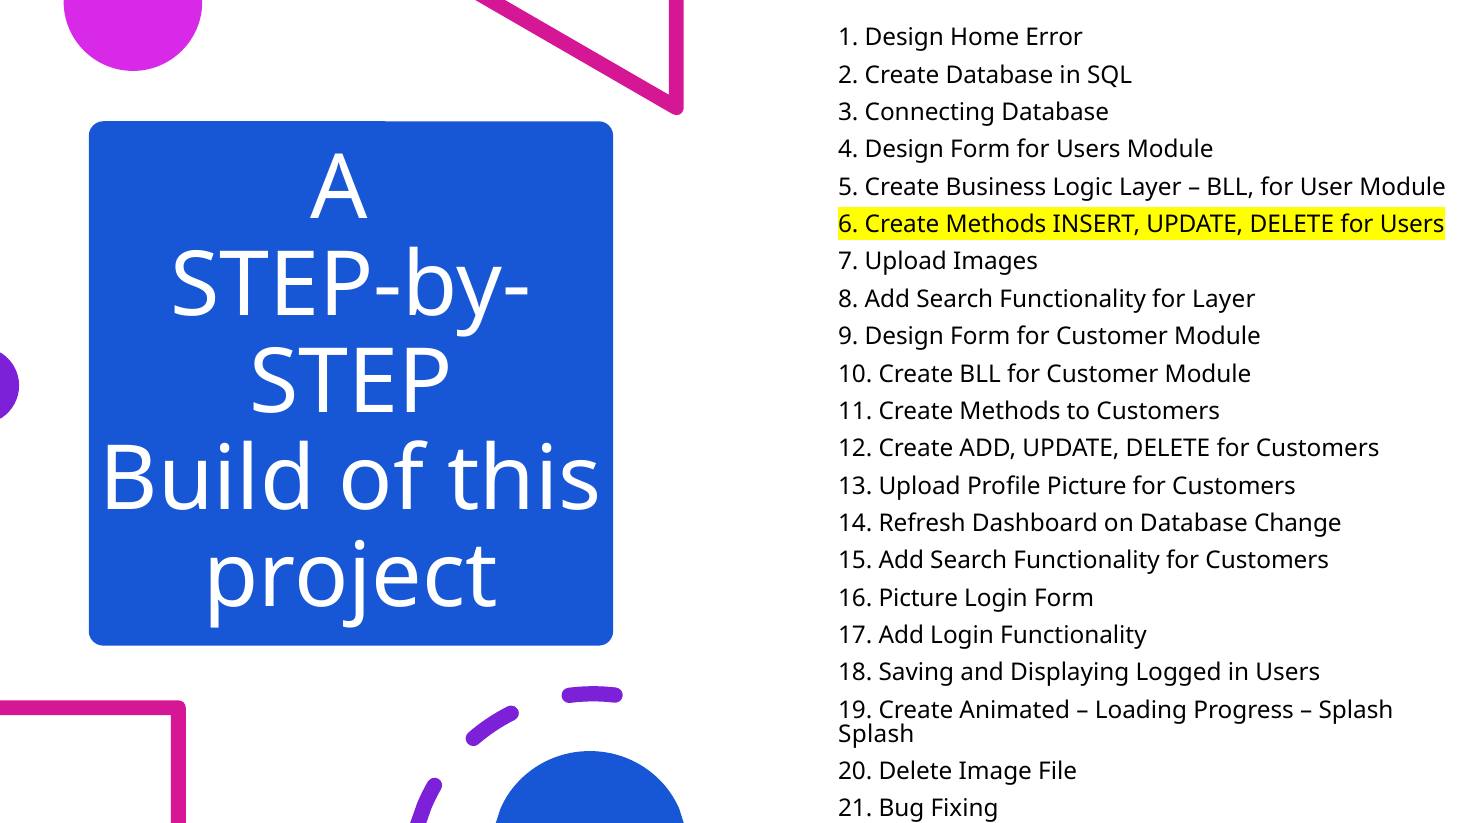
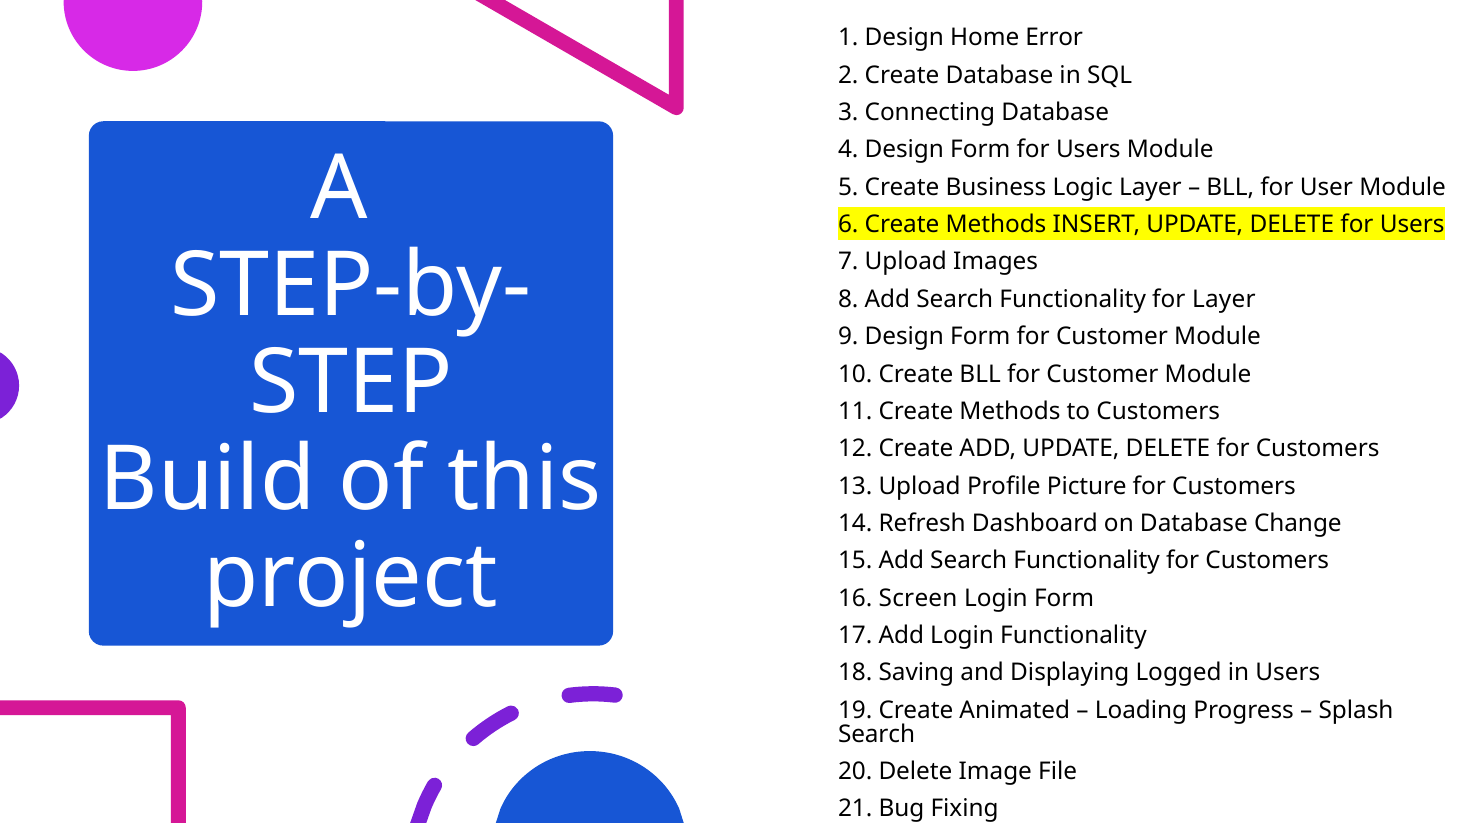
16 Picture: Picture -> Screen
Splash at (876, 734): Splash -> Search
